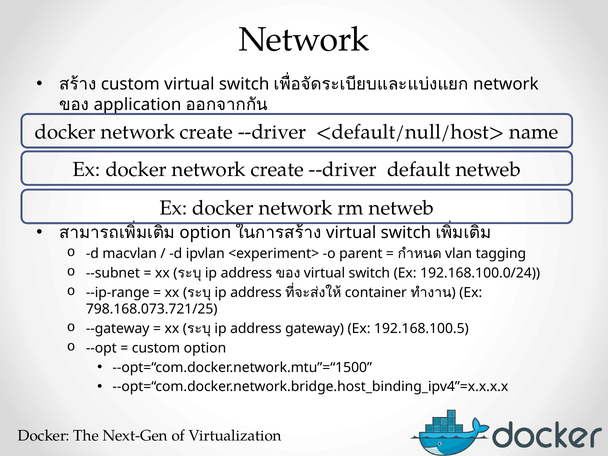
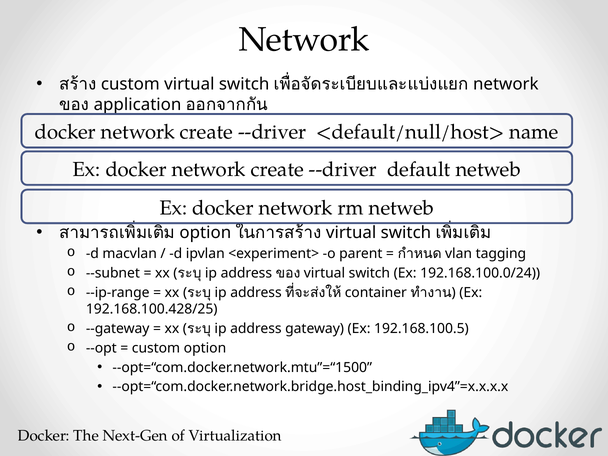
798.168.073.721/25: 798.168.073.721/25 -> 192.168.100.428/25
